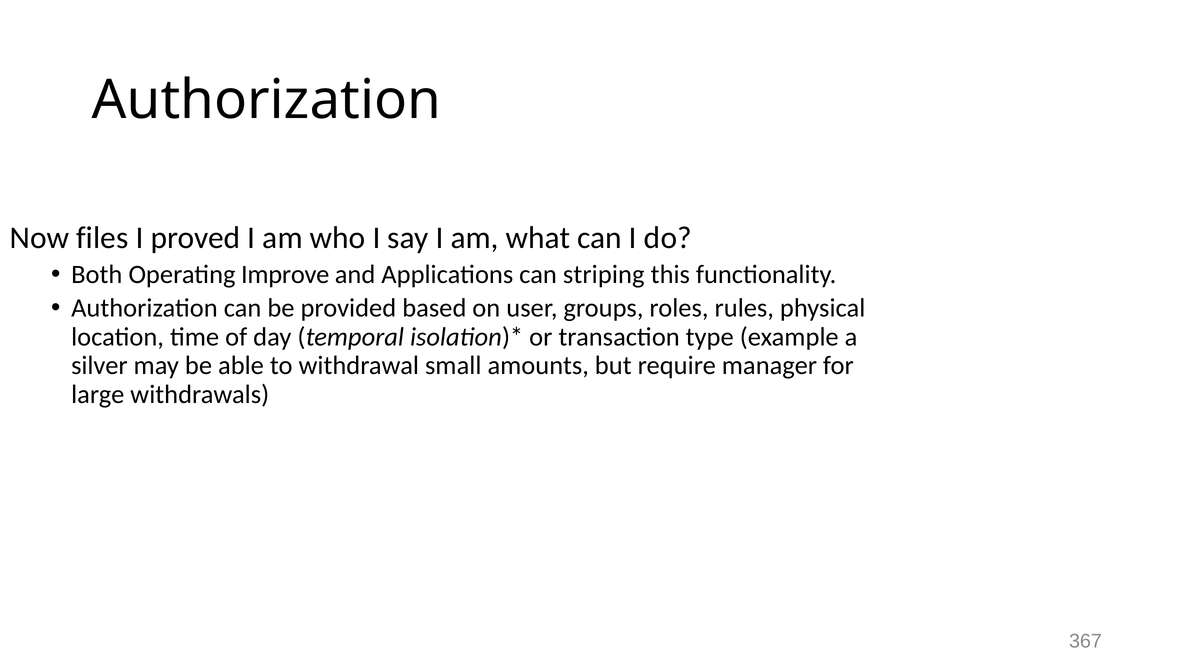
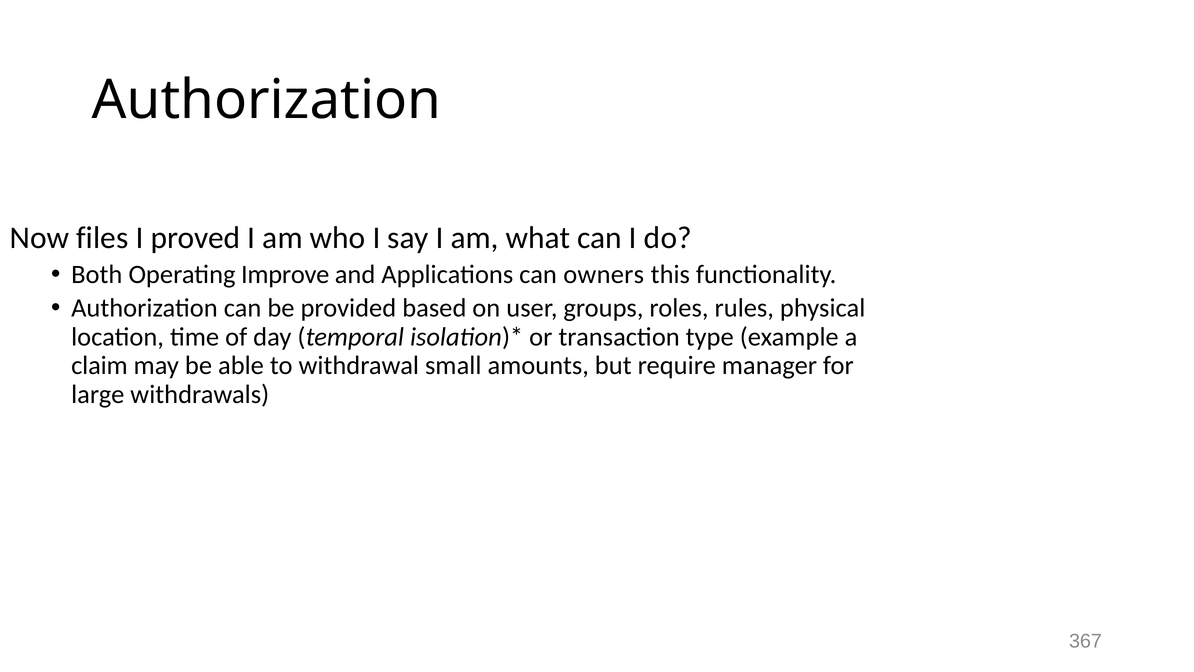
striping: striping -> owners
silver: silver -> claim
